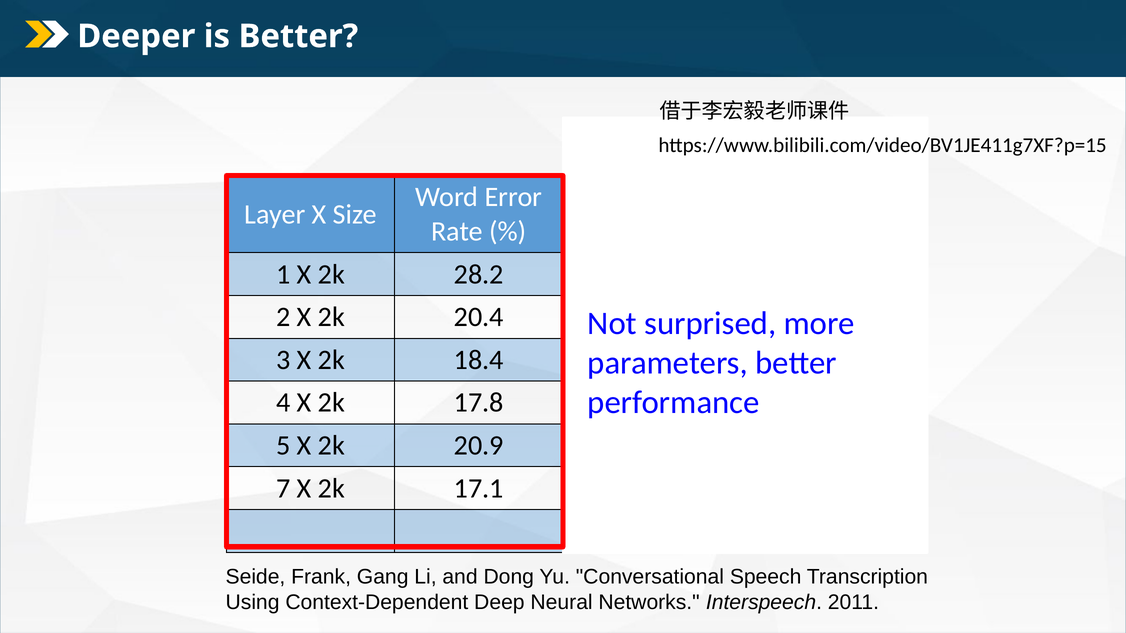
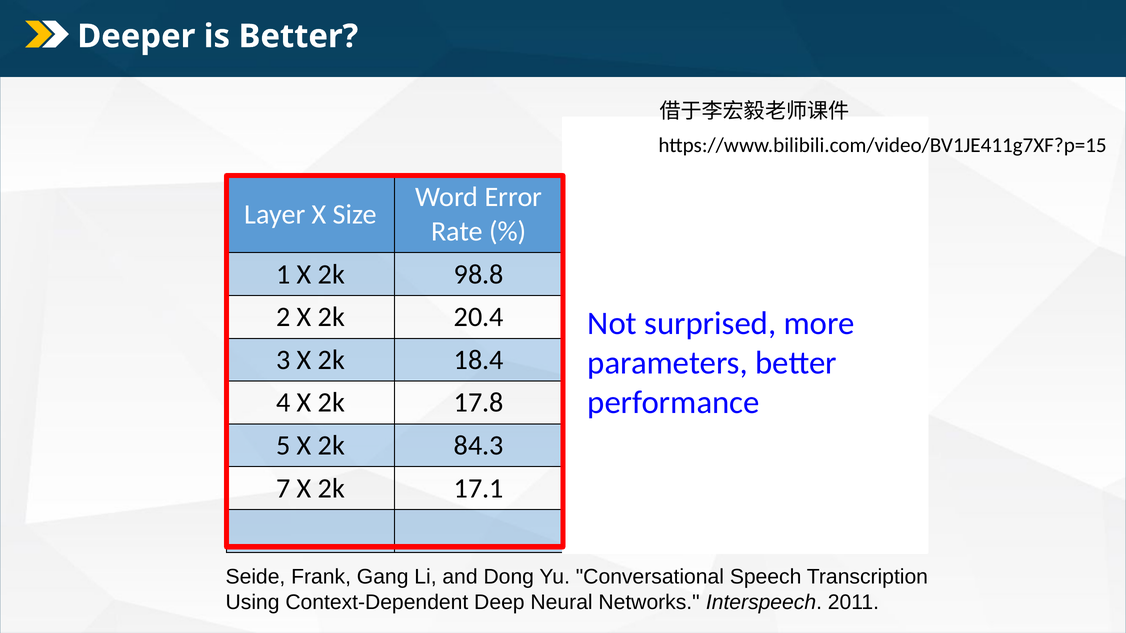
28.2: 28.2 -> 98.8
20.9: 20.9 -> 84.3
